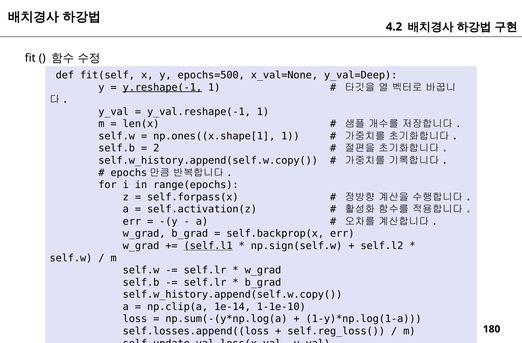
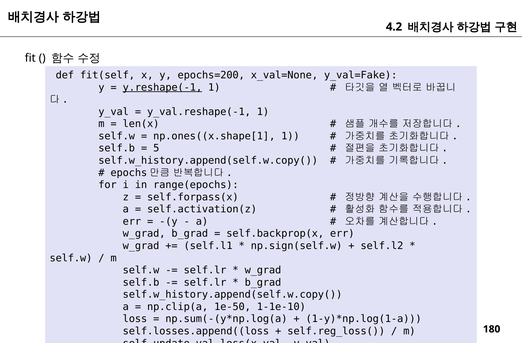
epochs=500: epochs=500 -> epochs=200
y_val=Deep: y_val=Deep -> y_val=Fake
2: 2 -> 5
self.l1 underline: present -> none
1e-14: 1e-14 -> 1e-50
